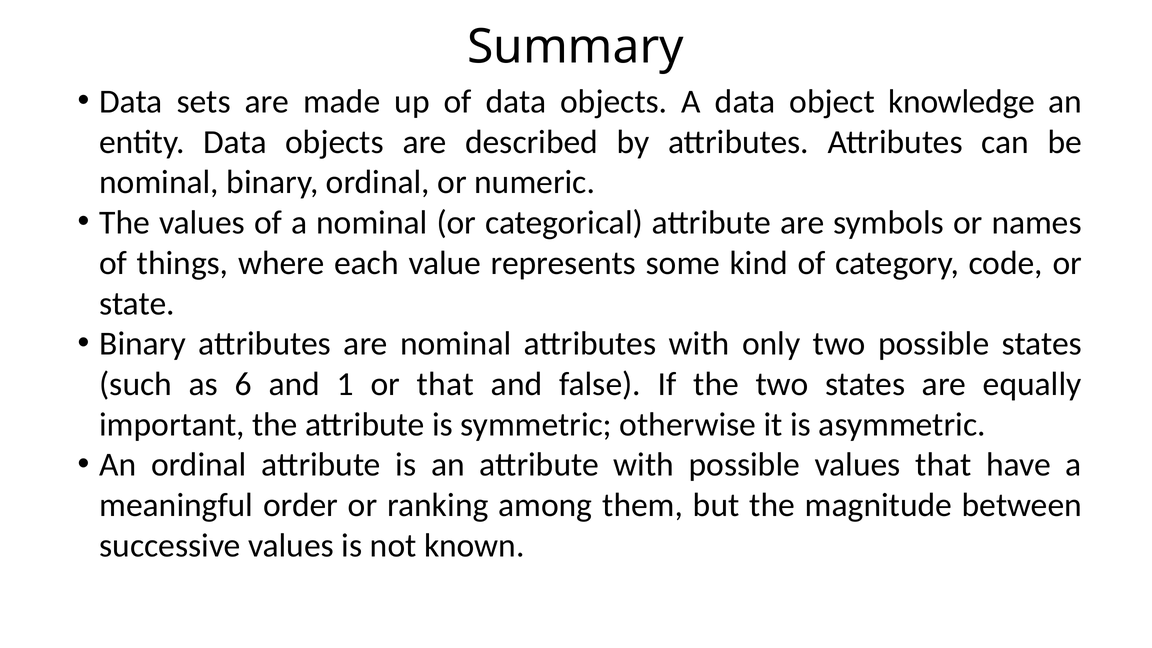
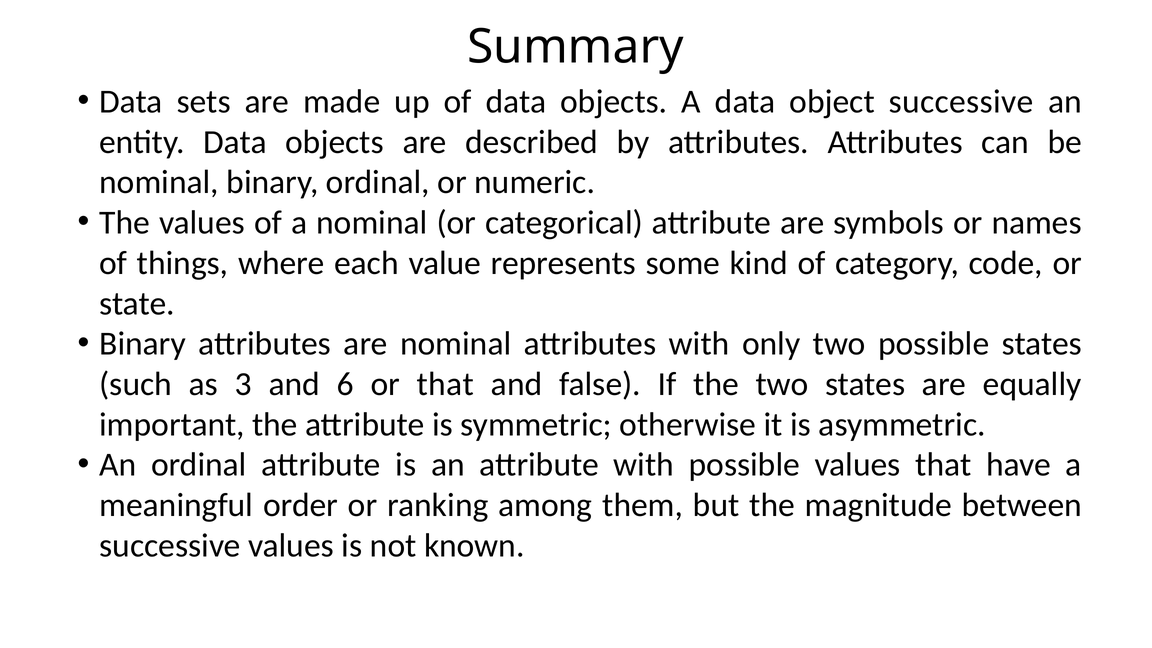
object knowledge: knowledge -> successive
6: 6 -> 3
1: 1 -> 6
